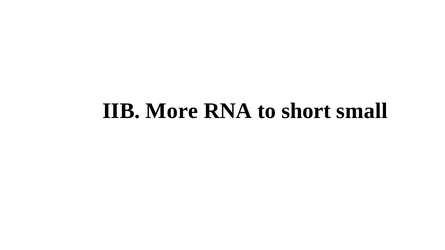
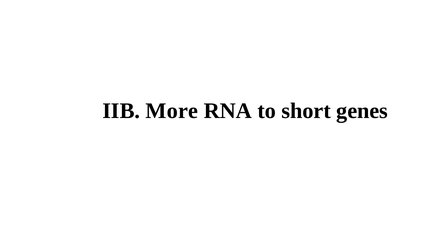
small: small -> genes
